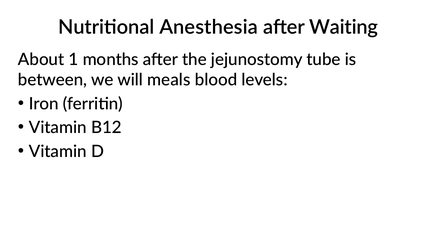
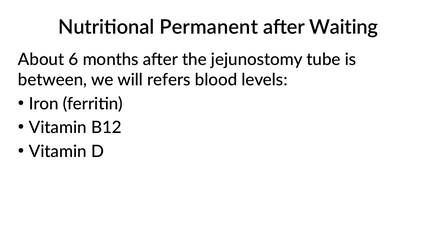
Anesthesia: Anesthesia -> Permanent
1: 1 -> 6
meals: meals -> refers
